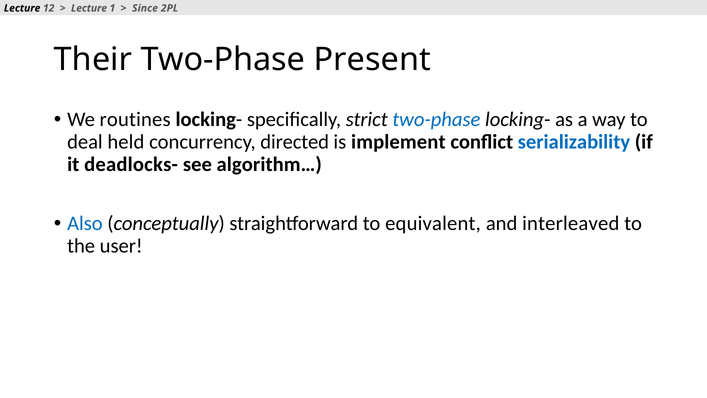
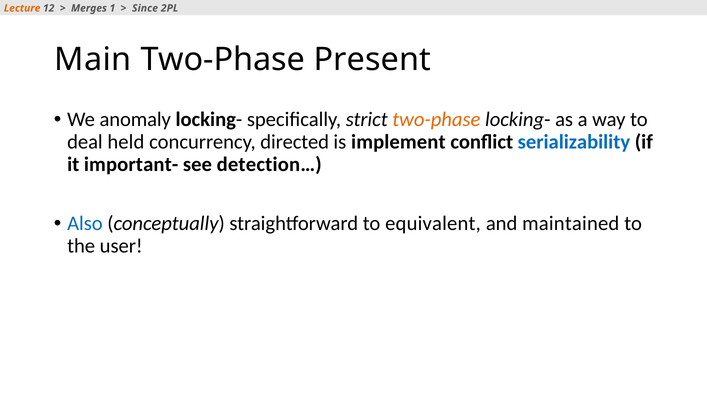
Lecture at (22, 8) colour: black -> orange
Lecture at (89, 8): Lecture -> Merges
Their: Their -> Main
routines: routines -> anomaly
two-phase at (436, 120) colour: blue -> orange
deadlocks-: deadlocks- -> important-
algorithm…: algorithm… -> detection…
interleaved: interleaved -> maintained
